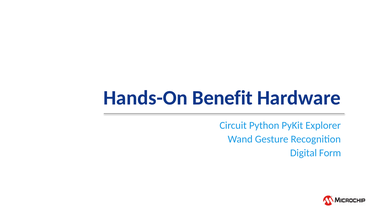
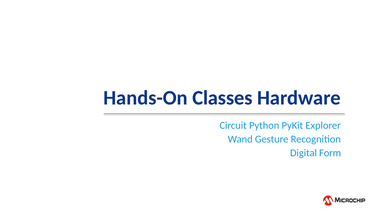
Benefit: Benefit -> Classes
